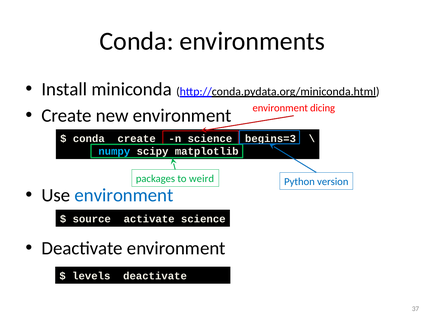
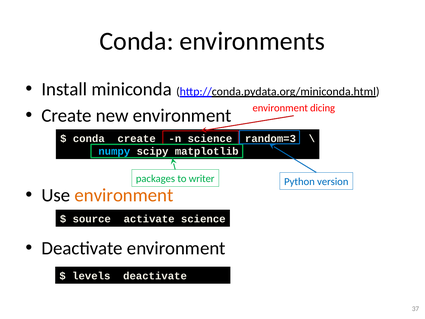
begins=3: begins=3 -> random=3
weird: weird -> writer
environment at (124, 195) colour: blue -> orange
